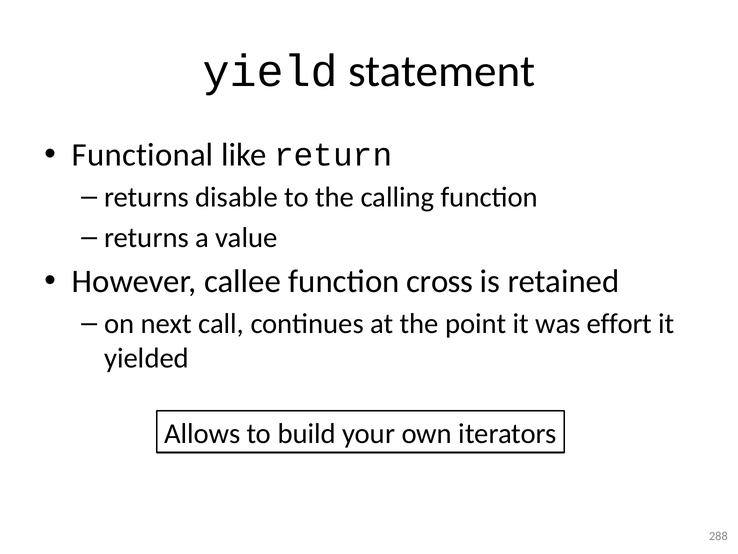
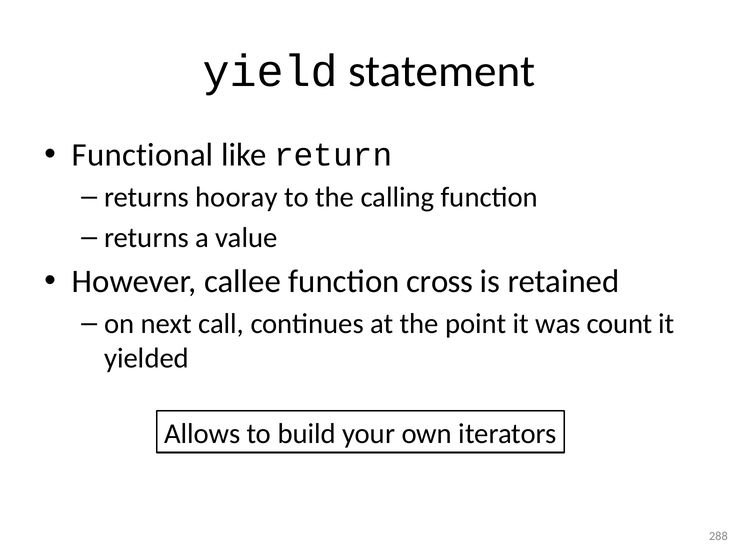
disable: disable -> hooray
effort: effort -> count
